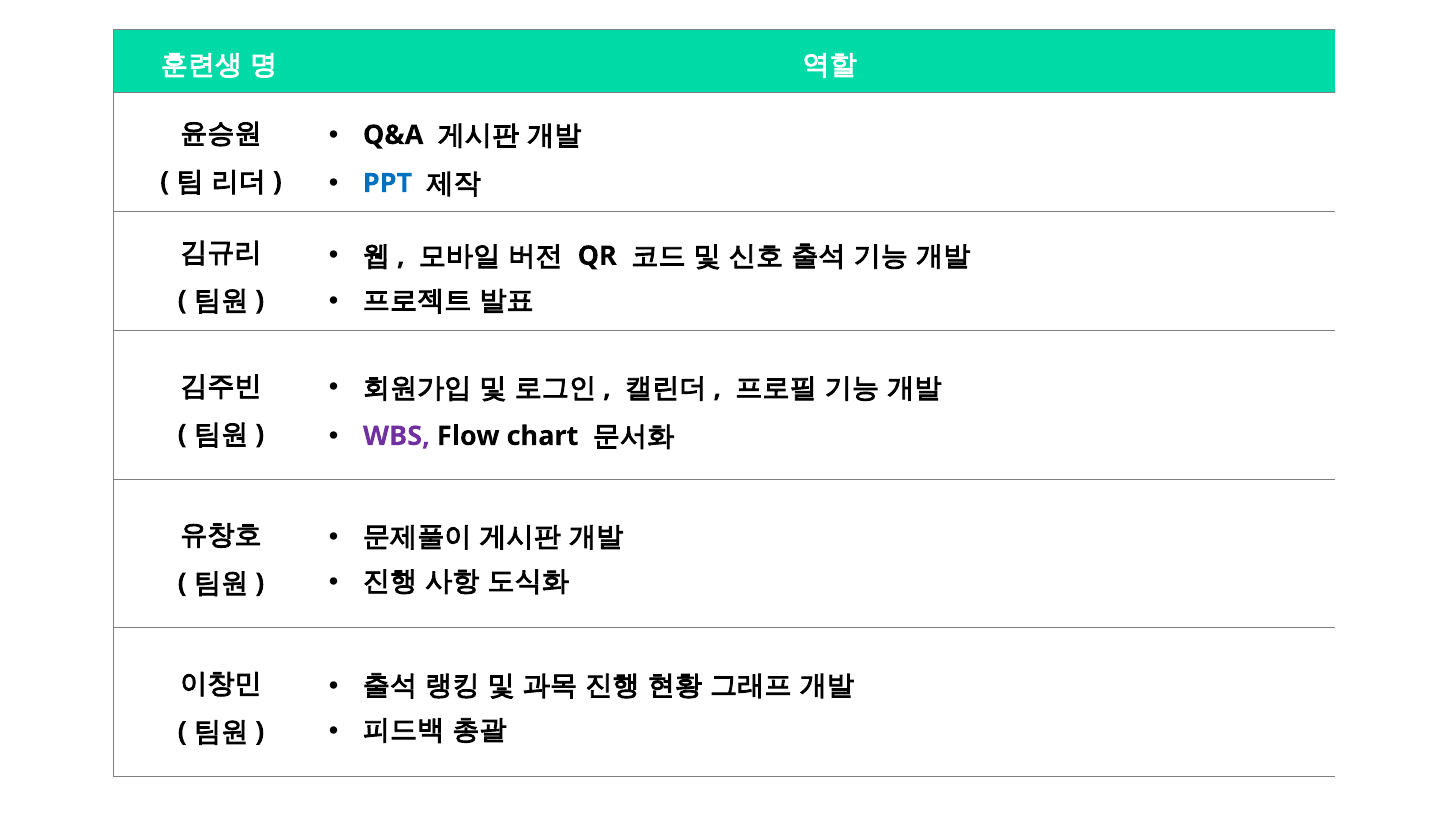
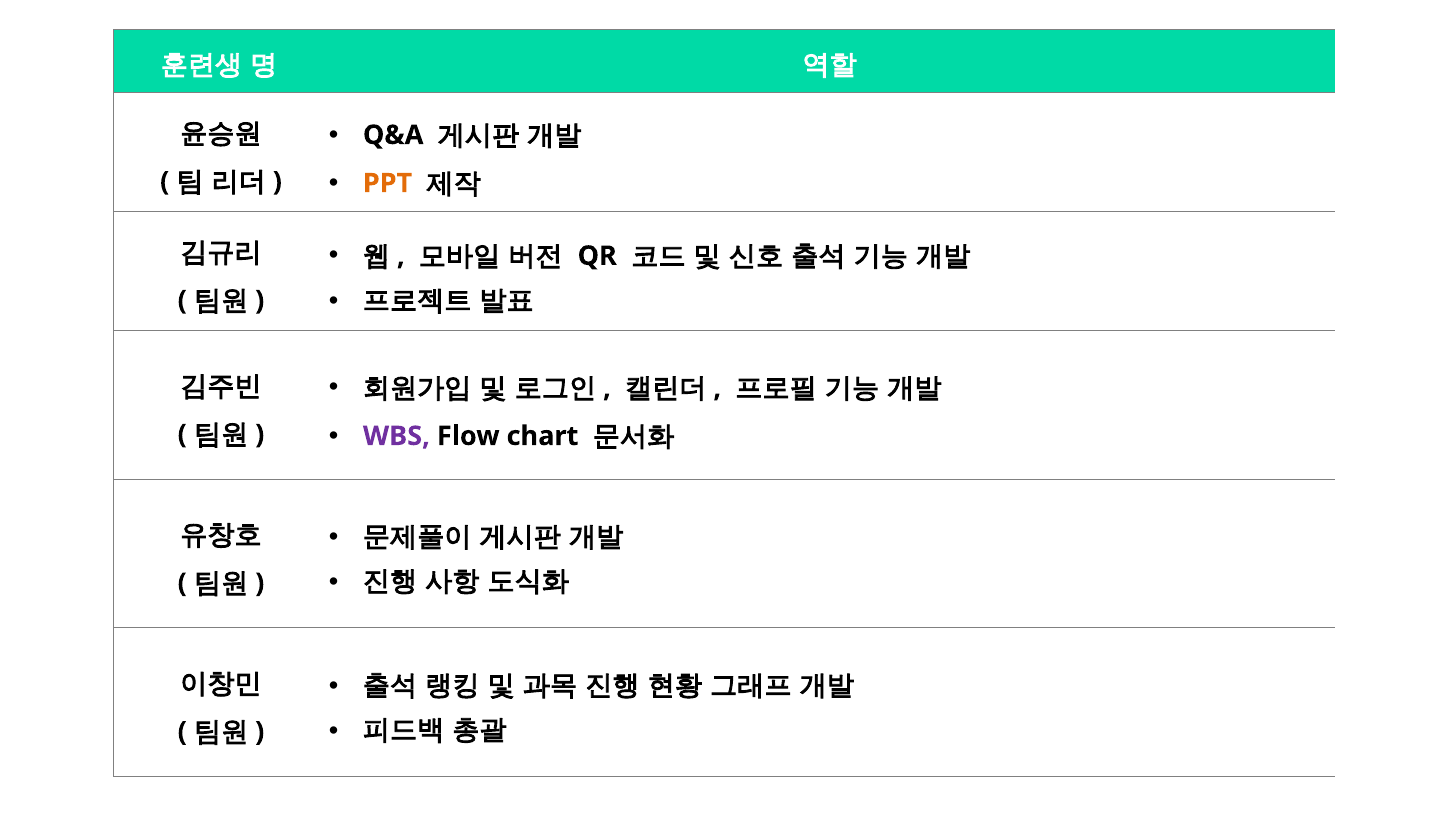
PPT colour: blue -> orange
